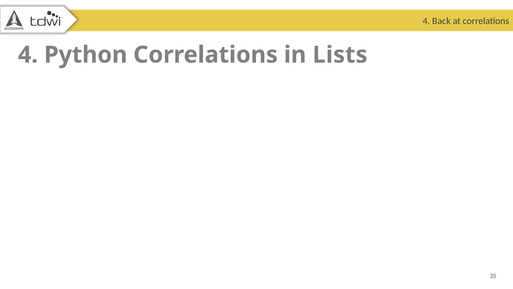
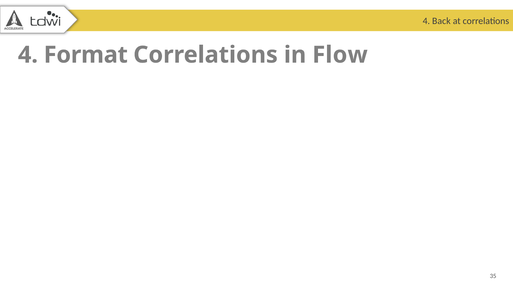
Python: Python -> Format
Lists: Lists -> Flow
